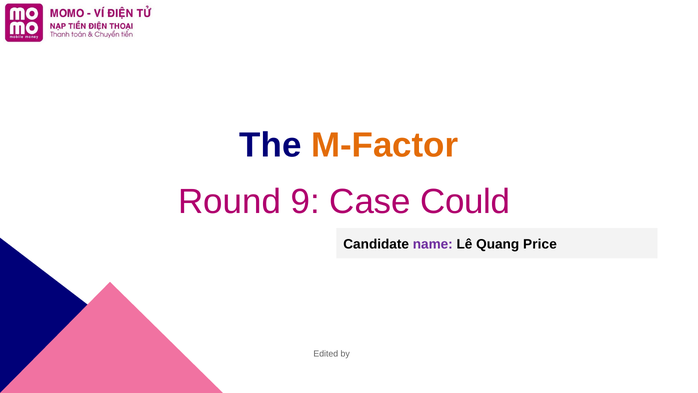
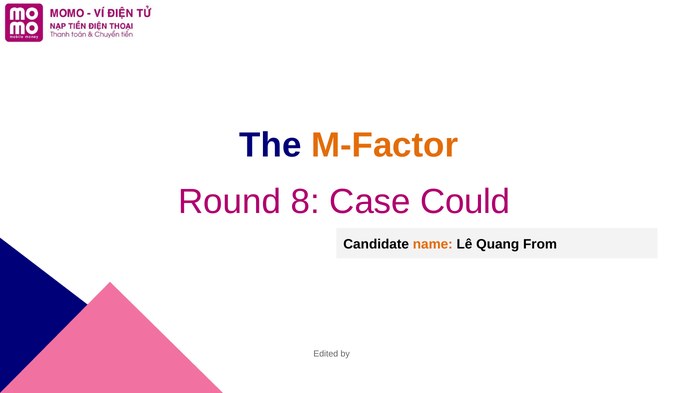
9: 9 -> 8
name colour: purple -> orange
Price: Price -> From
